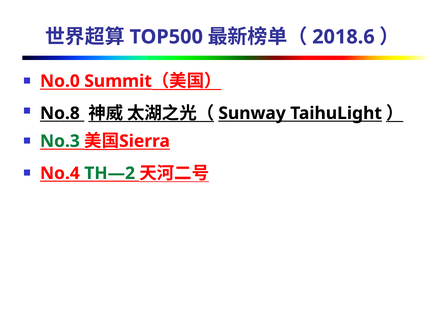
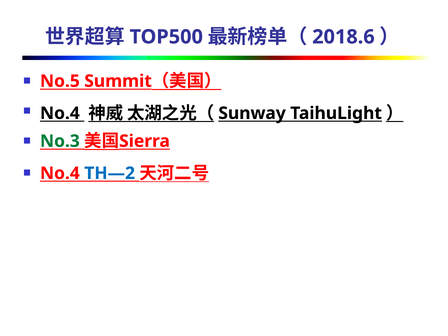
No.0: No.0 -> No.5
No.8 at (60, 113): No.8 -> No.4
TH—2 colour: green -> blue
